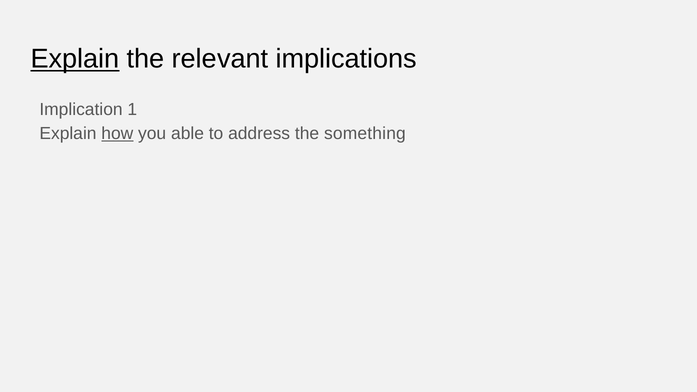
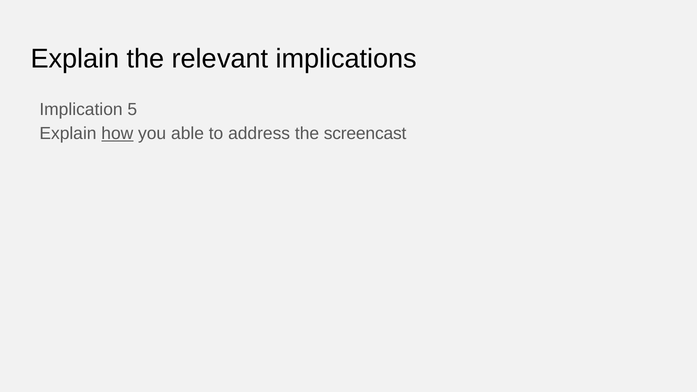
Explain at (75, 59) underline: present -> none
1: 1 -> 5
something: something -> screencast
